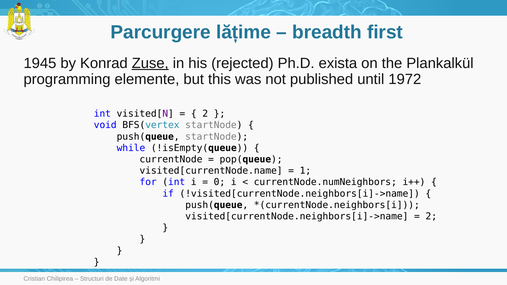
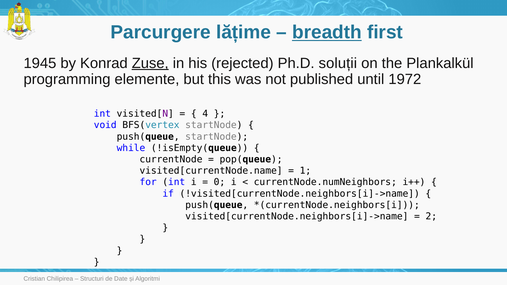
breadth underline: none -> present
exista: exista -> soluții
2 at (205, 114): 2 -> 4
